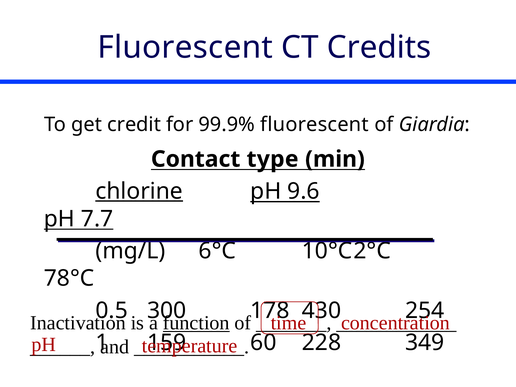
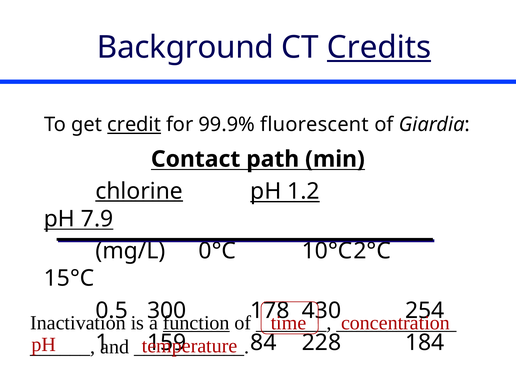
Fluorescent at (185, 47): Fluorescent -> Background
Credits underline: none -> present
credit underline: none -> present
type: type -> path
9.6: 9.6 -> 1.2
7.7: 7.7 -> 7.9
6°C: 6°C -> 0°C
78°C: 78°C -> 15°C
60: 60 -> 84
349: 349 -> 184
